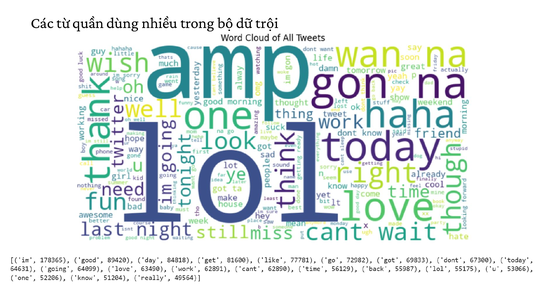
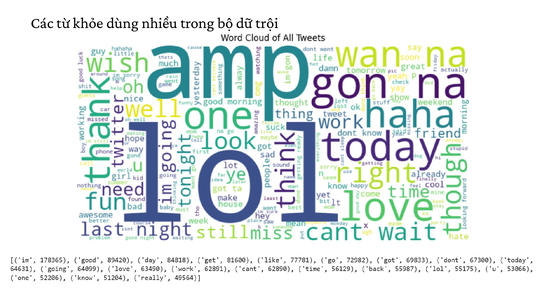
quần: quần -> khỏe
